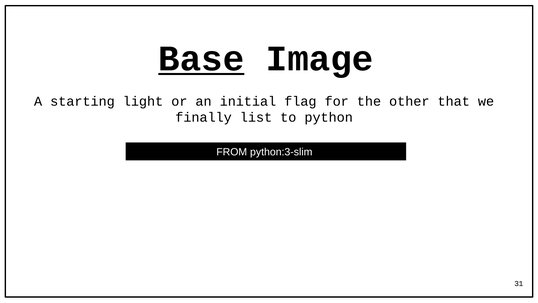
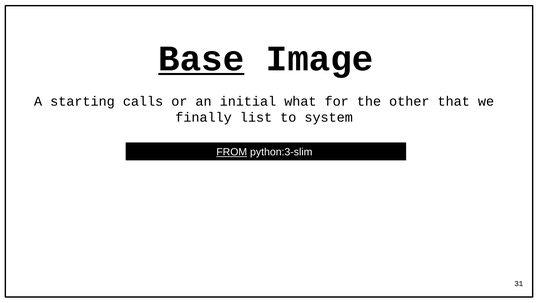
light: light -> calls
flag: flag -> what
python: python -> system
FROM underline: none -> present
